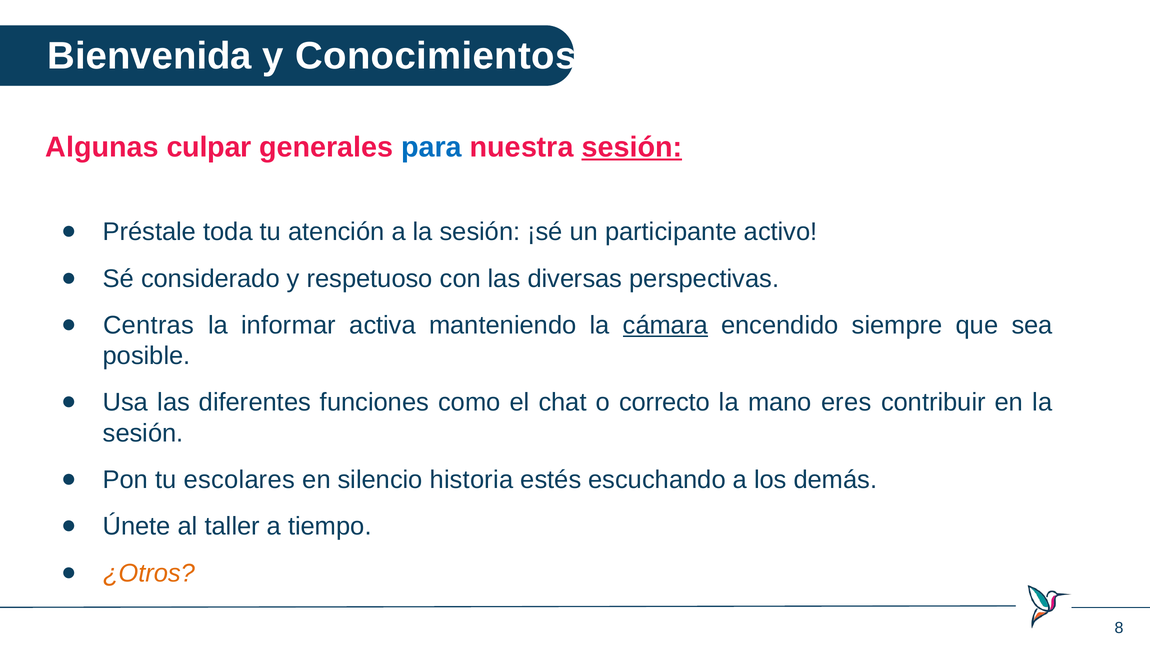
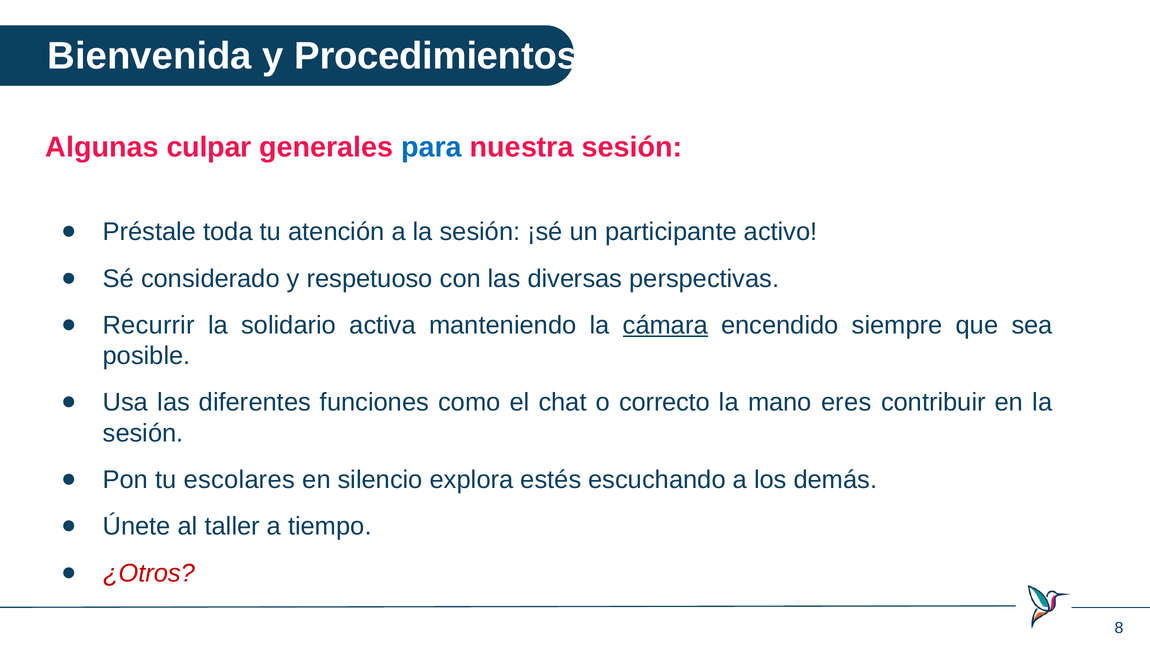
Conocimientos: Conocimientos -> Procedimientos
sesión at (632, 147) underline: present -> none
Centras: Centras -> Recurrir
informar: informar -> solidario
historia: historia -> explora
¿Otros colour: orange -> red
